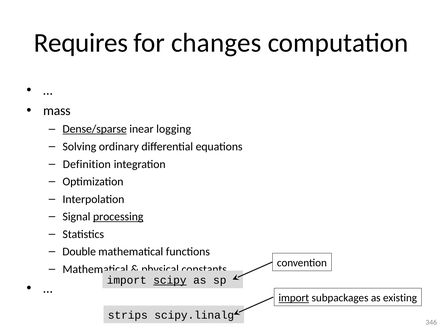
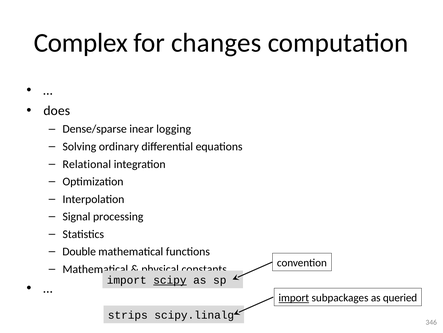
Requires: Requires -> Complex
mass: mass -> does
Dense/sparse underline: present -> none
Definition: Definition -> Relational
processing underline: present -> none
existing: existing -> queried
